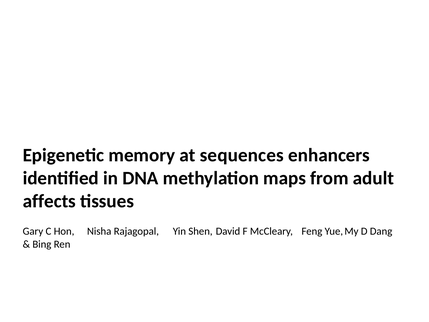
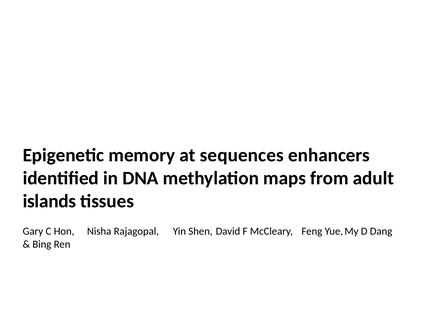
affects: affects -> islands
